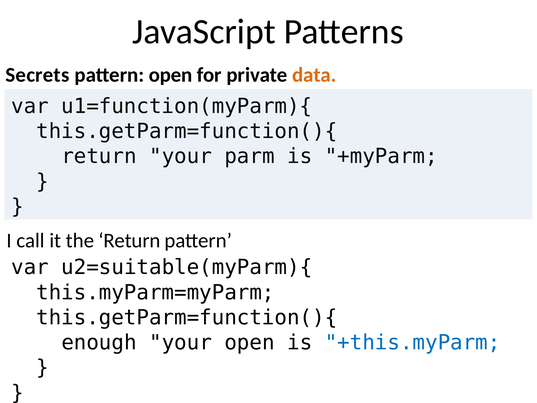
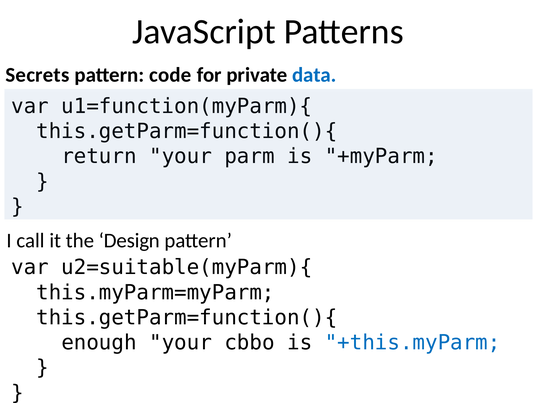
pattern open: open -> code
data colour: orange -> blue
the Return: Return -> Design
your open: open -> cbbo
